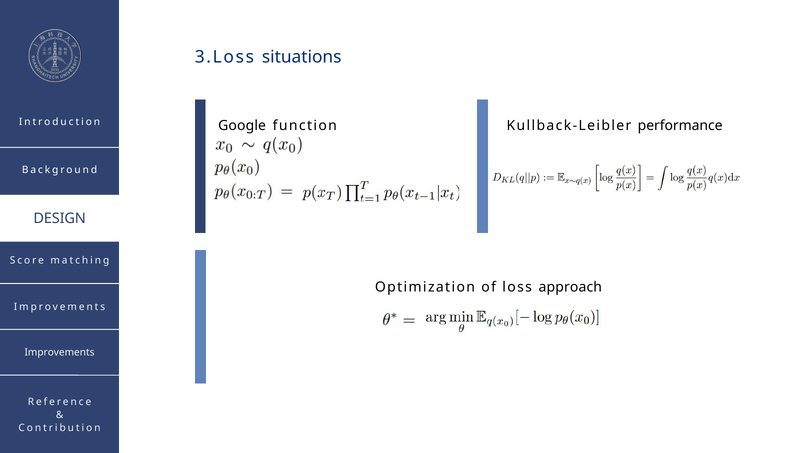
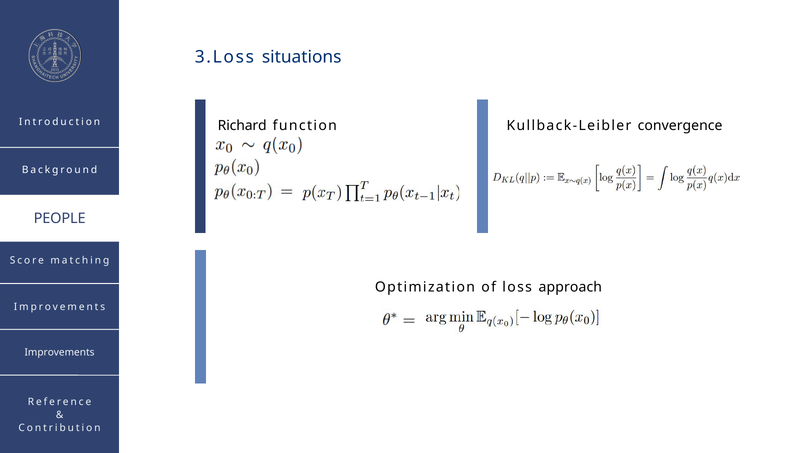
Google: Google -> Richard
performance: performance -> convergence
DESIGN: DESIGN -> PEOPLE
